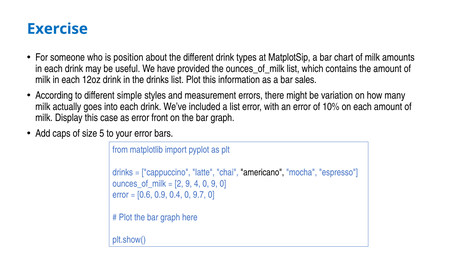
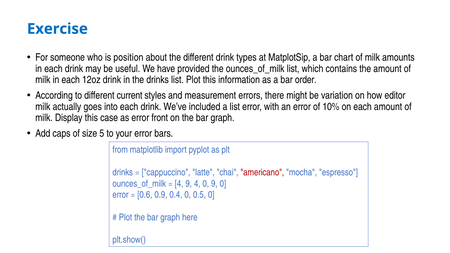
sales: sales -> order
simple: simple -> current
many: many -> editor
americano colour: black -> red
2 at (179, 184): 2 -> 4
9.7: 9.7 -> 0.5
